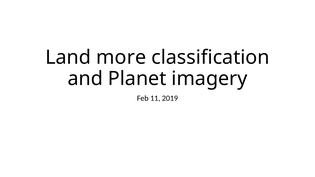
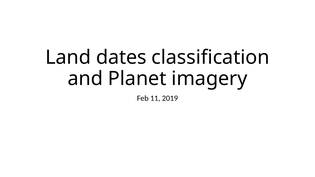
more: more -> dates
